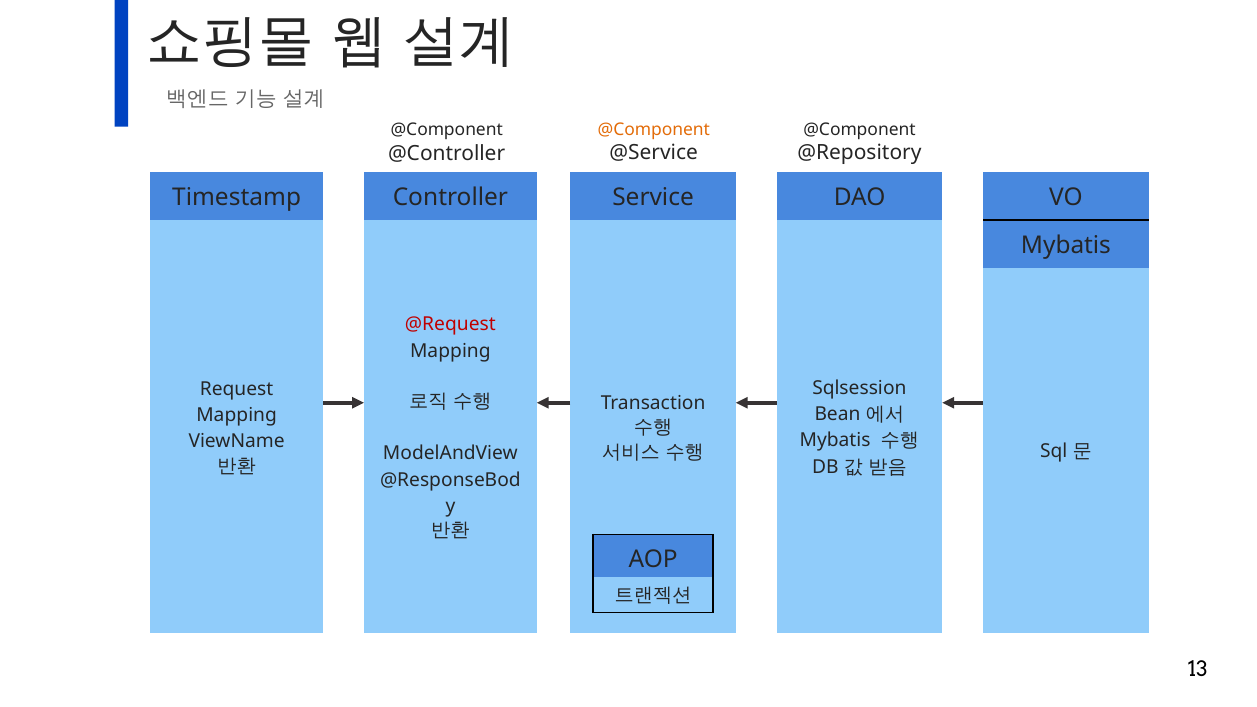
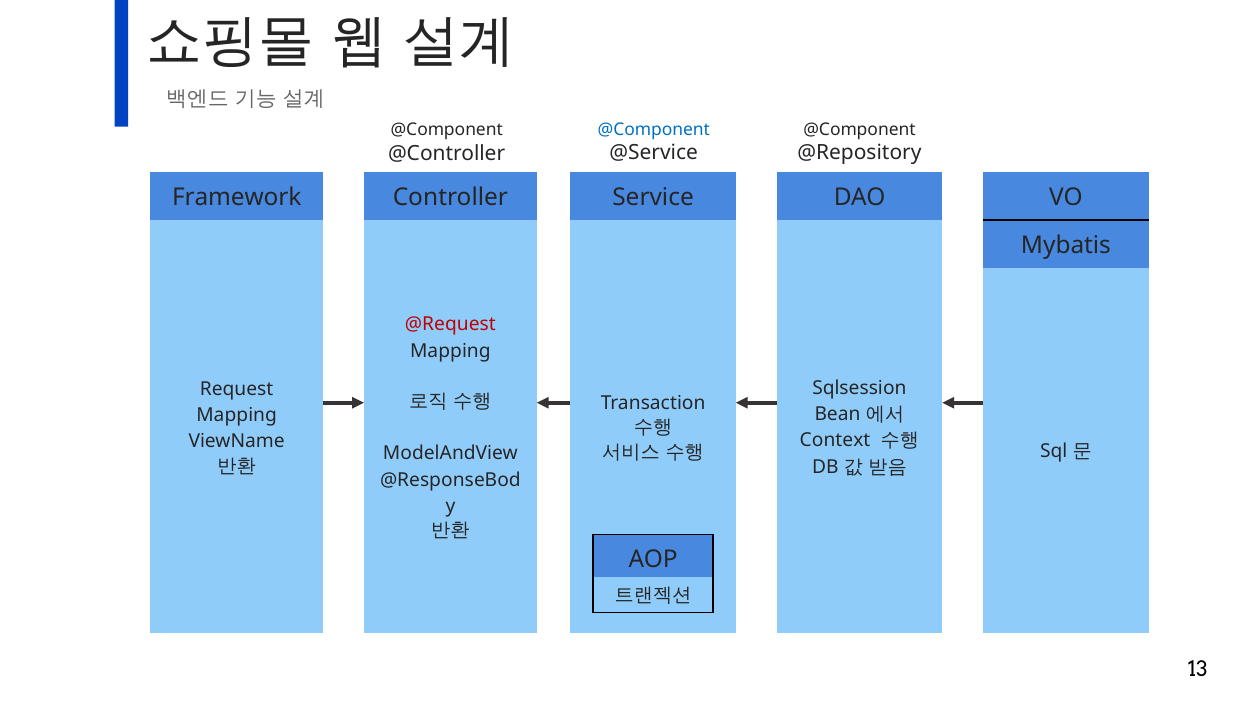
@Component at (654, 129) colour: orange -> blue
Timestamp: Timestamp -> Framework
Mybatis at (835, 441): Mybatis -> Context
